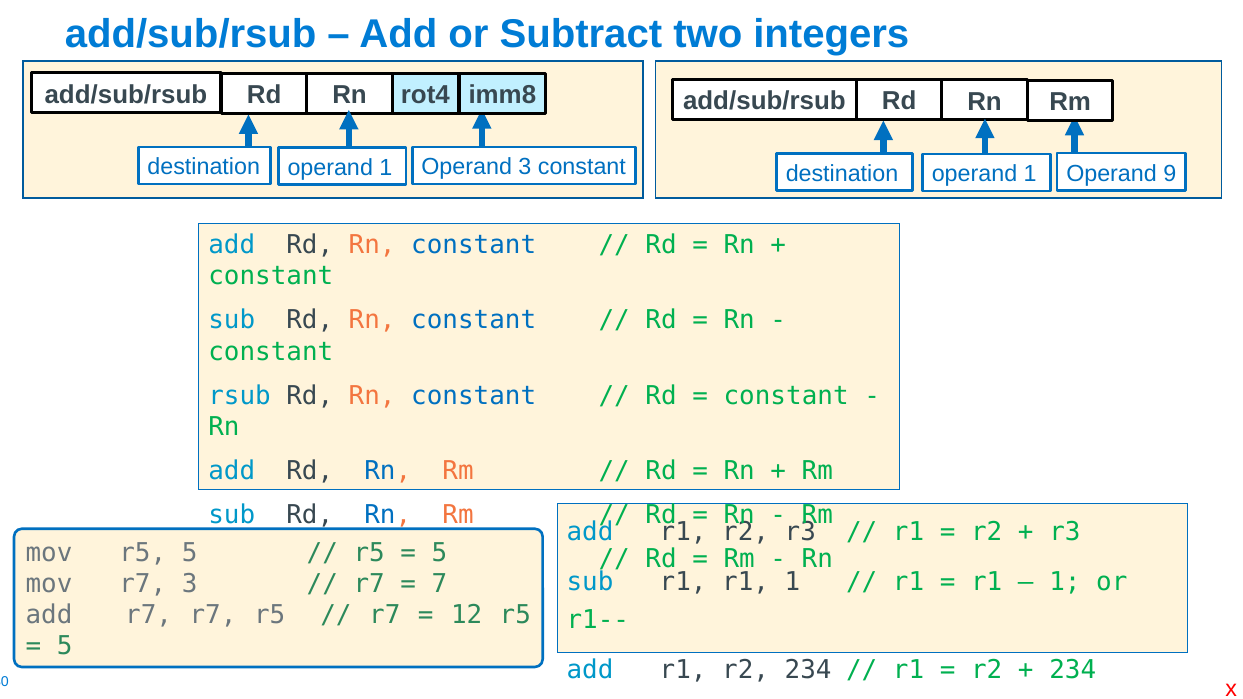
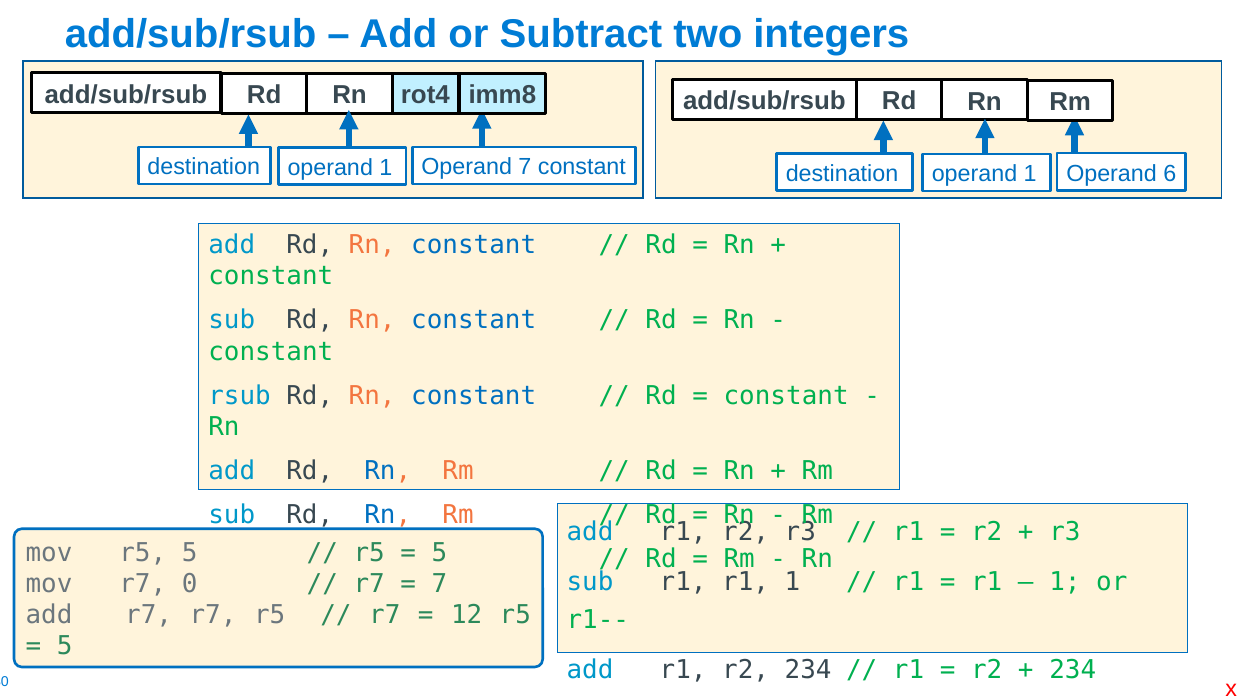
Operand 3: 3 -> 7
9: 9 -> 6
r7 3: 3 -> 0
